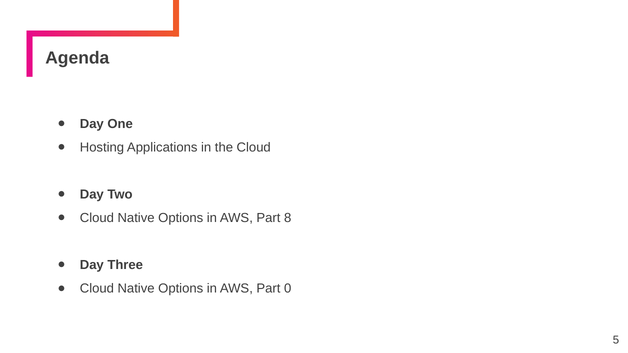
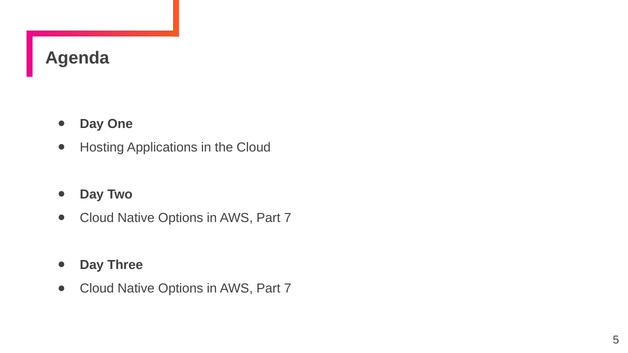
8 at (288, 218): 8 -> 7
0 at (288, 289): 0 -> 7
